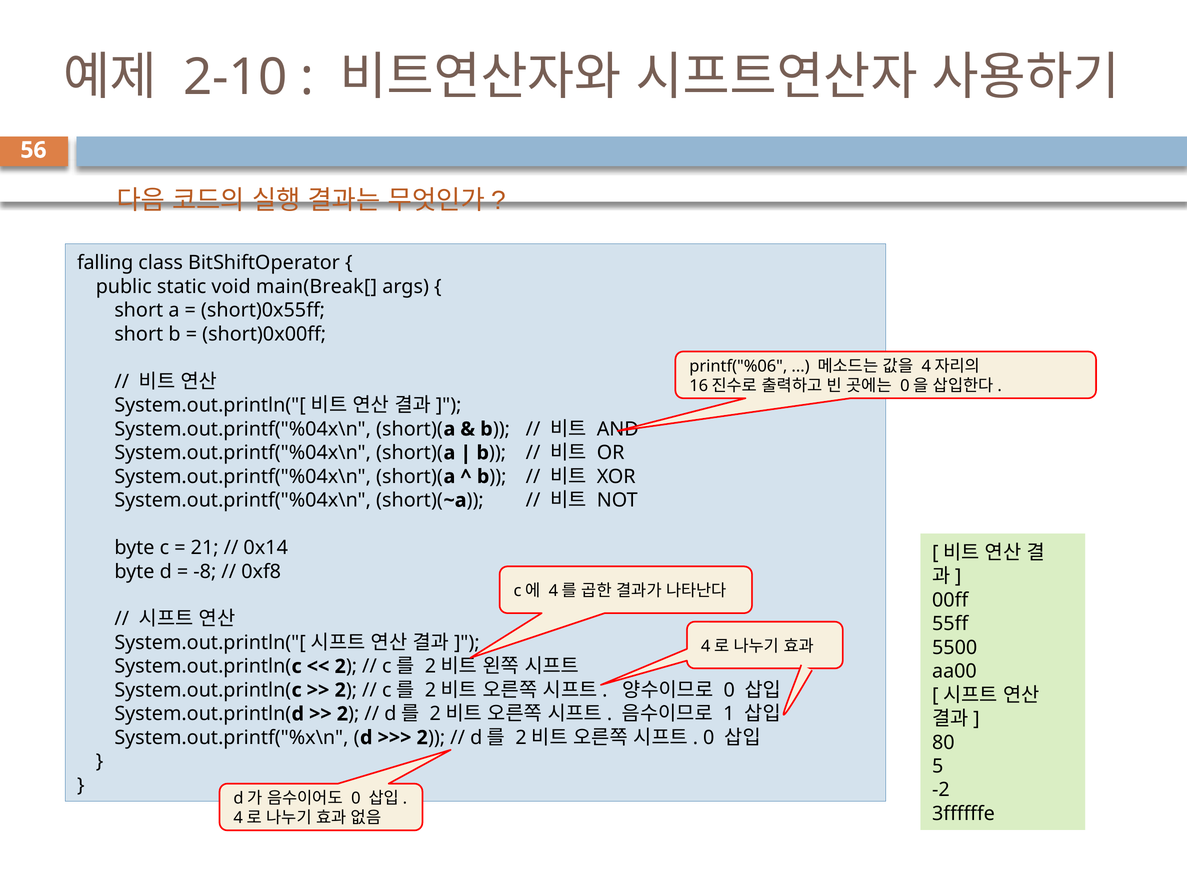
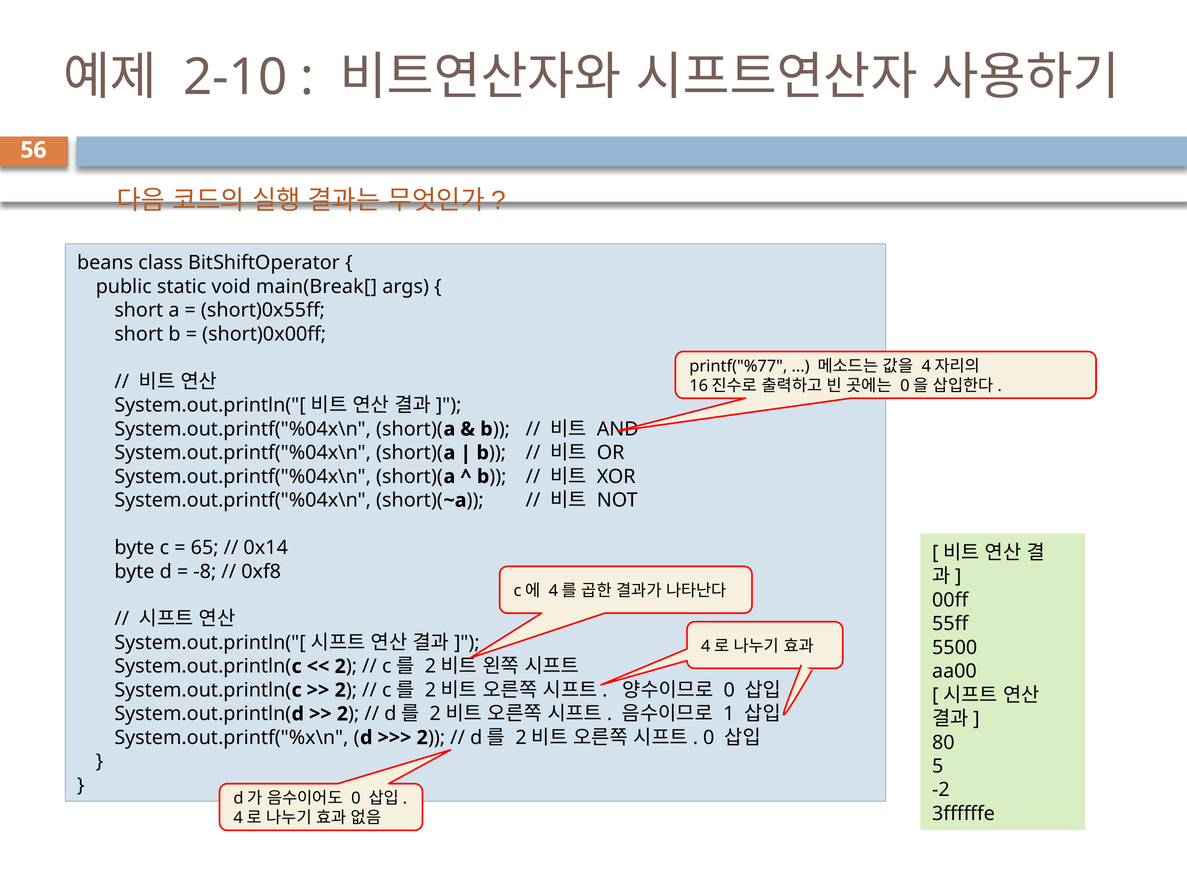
falling: falling -> beans
printf("%06: printf("%06 -> printf("%77
21: 21 -> 65
